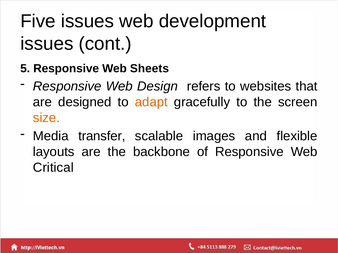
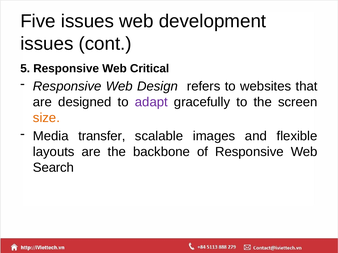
Sheets: Sheets -> Critical
adapt colour: orange -> purple
Critical: Critical -> Search
